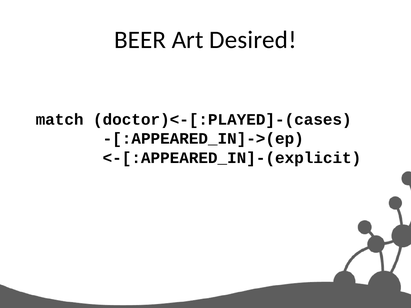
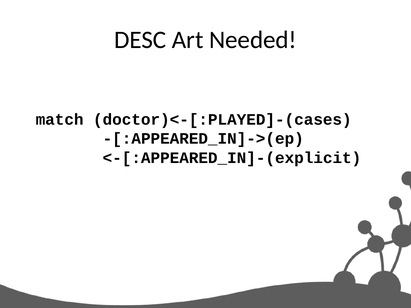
BEER: BEER -> DESC
Desired: Desired -> Needed
